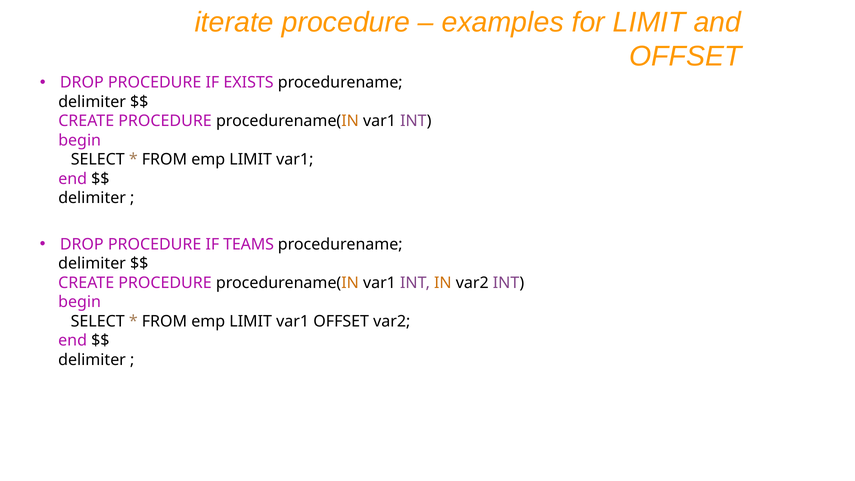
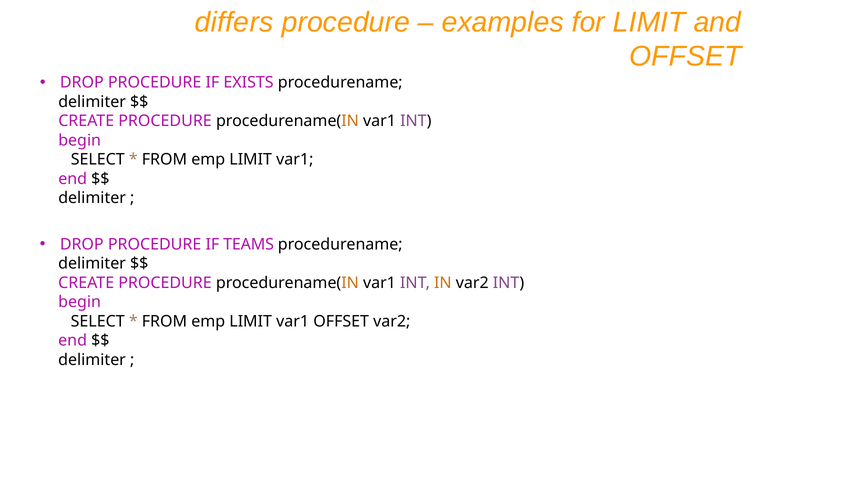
iterate: iterate -> differs
